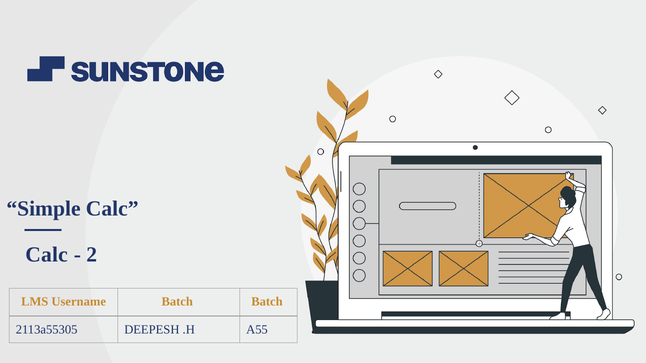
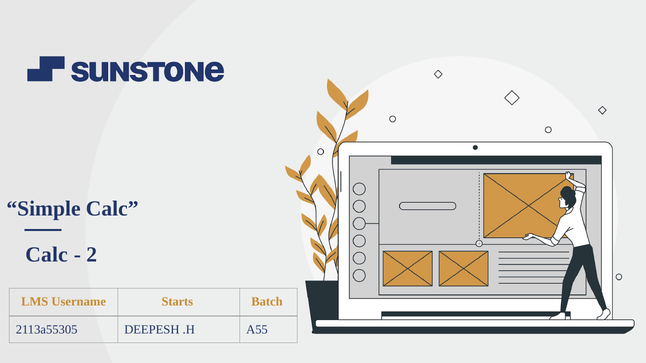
Username Batch: Batch -> Starts
